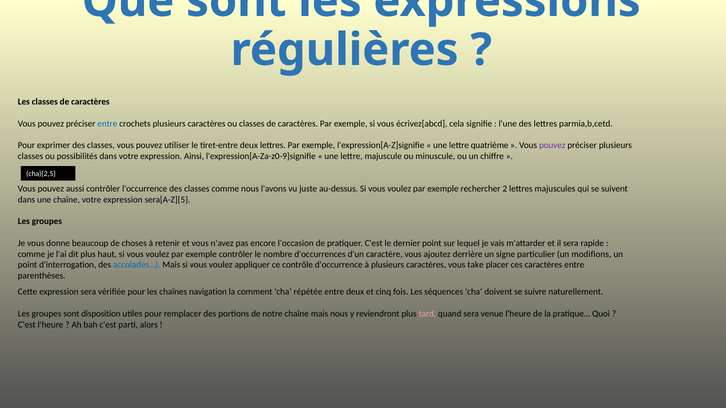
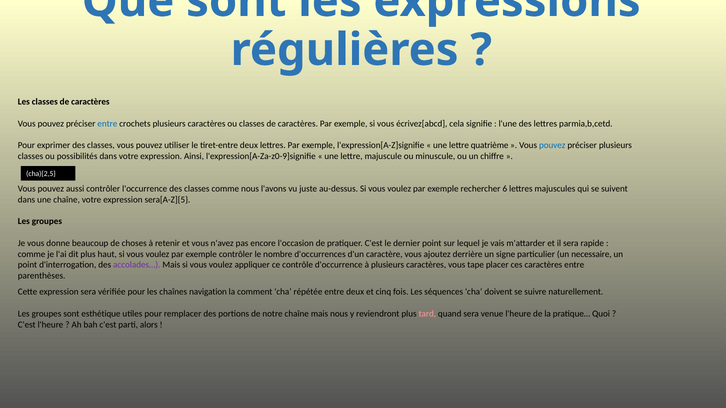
pouvez at (552, 145) colour: purple -> blue
2: 2 -> 6
modifions: modifions -> necessaire
accolades… colour: blue -> purple
take: take -> tape
disposition: disposition -> esthétique
